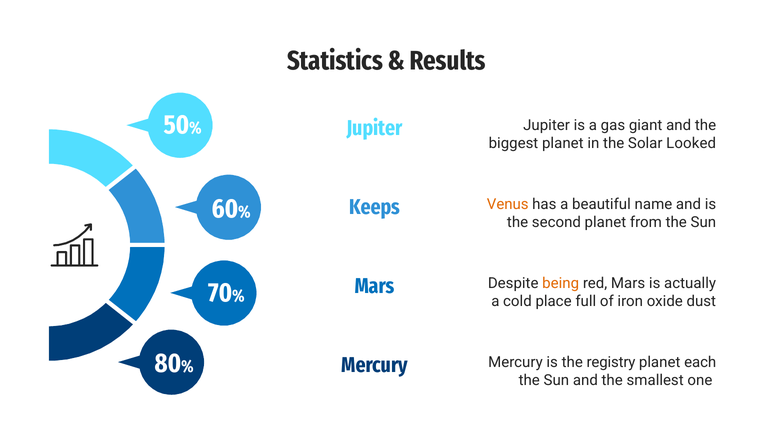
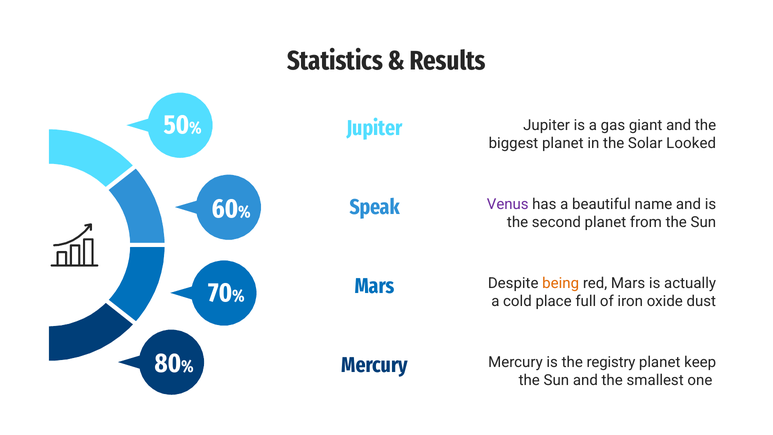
Venus colour: orange -> purple
Keeps: Keeps -> Speak
each: each -> keep
